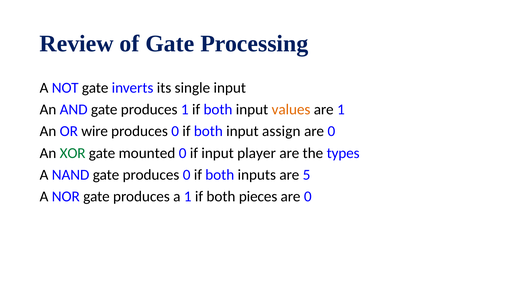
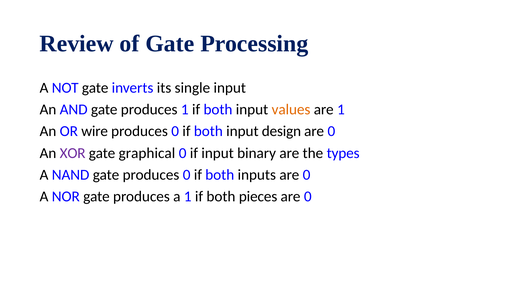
assign: assign -> design
XOR colour: green -> purple
mounted: mounted -> graphical
player: player -> binary
inputs are 5: 5 -> 0
